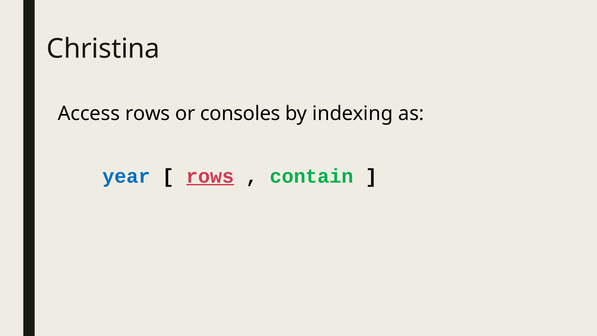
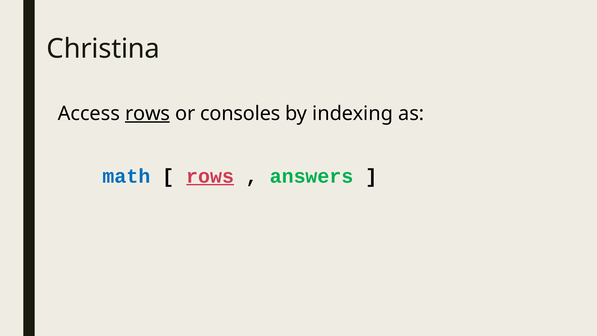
rows at (148, 113) underline: none -> present
year: year -> math
contain: contain -> answers
